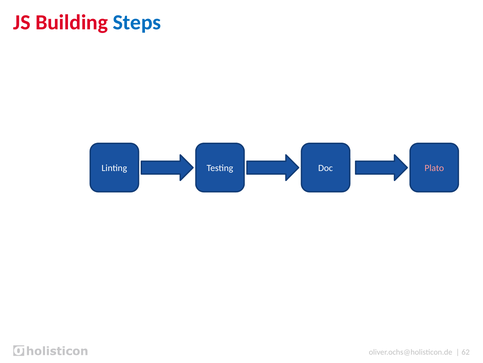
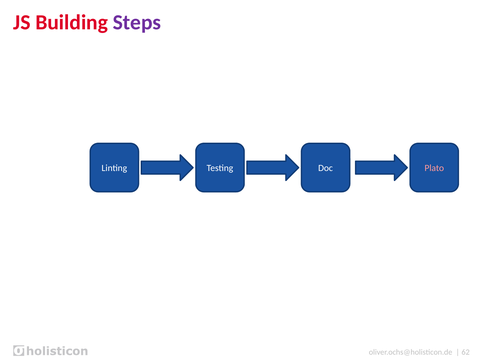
Steps colour: blue -> purple
